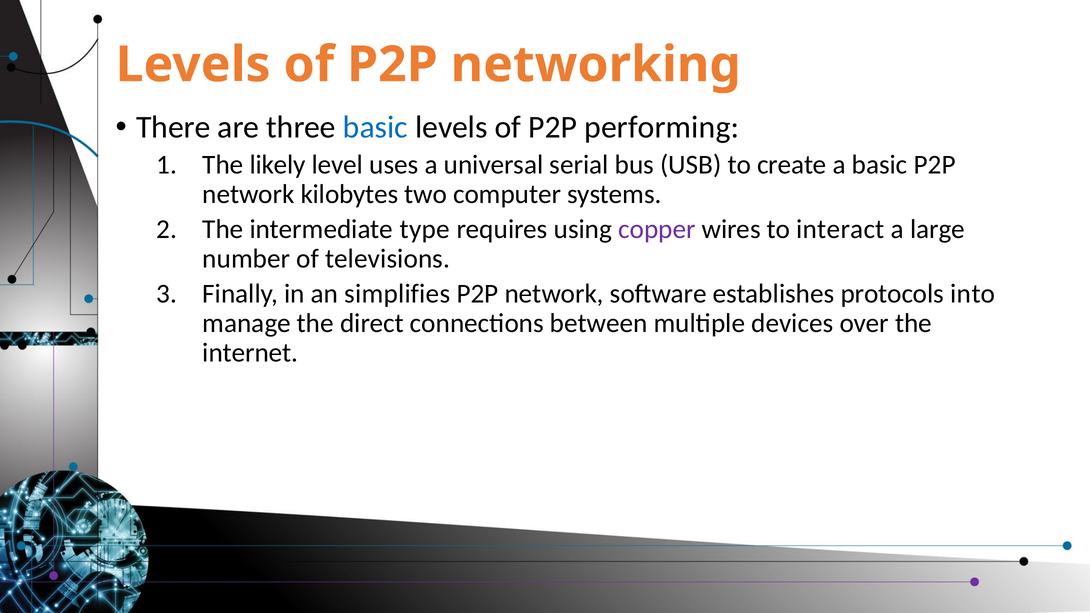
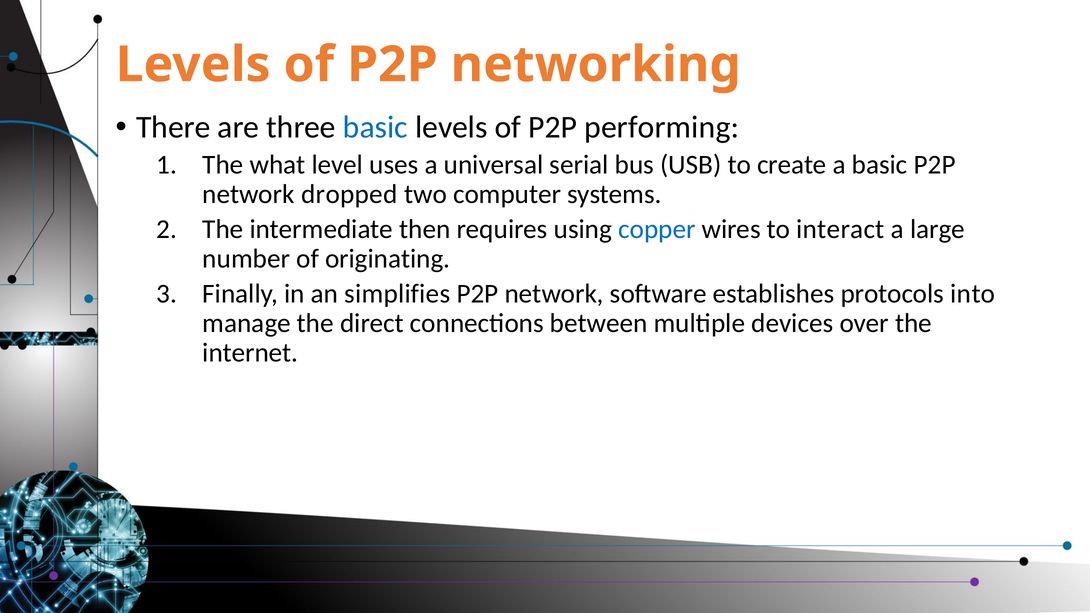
likely: likely -> what
kilobytes: kilobytes -> dropped
type: type -> then
copper colour: purple -> blue
televisions: televisions -> originating
